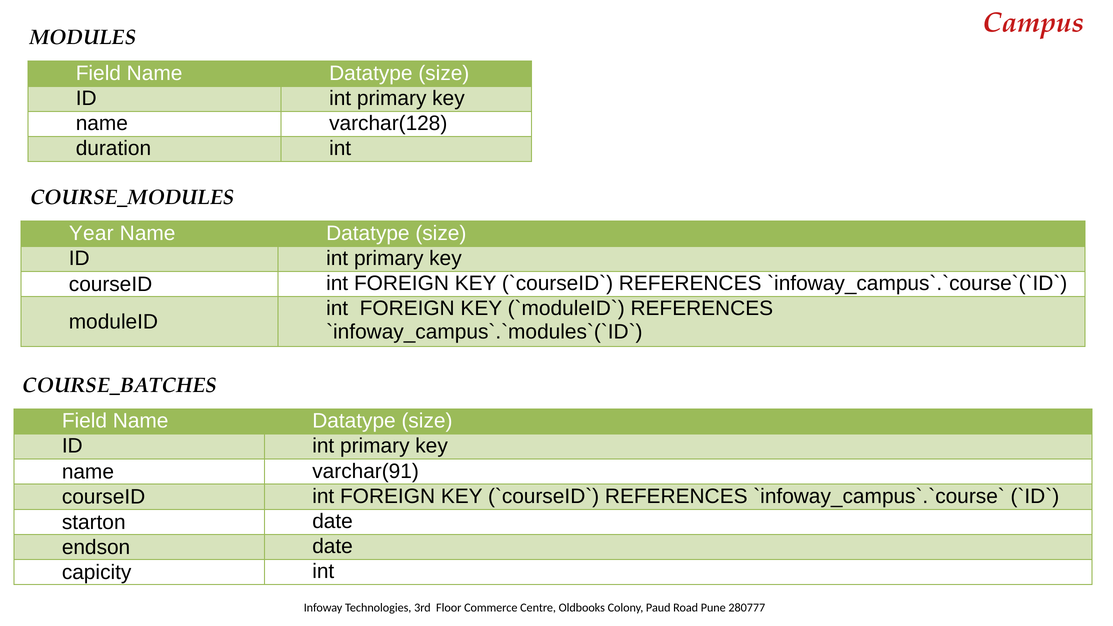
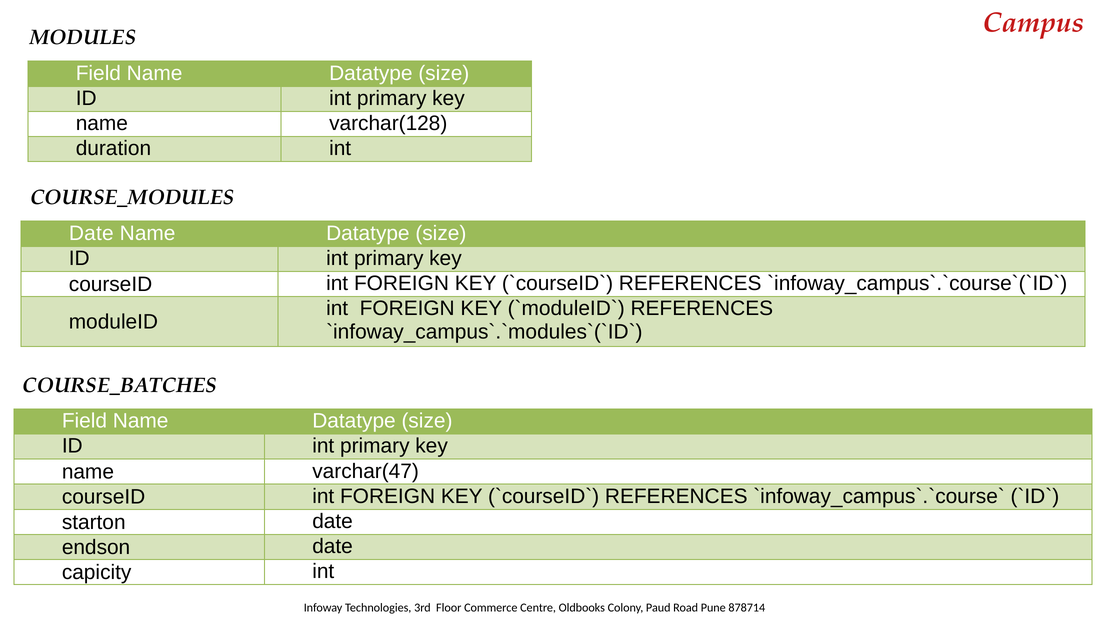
Year at (91, 233): Year -> Date
varchar(91: varchar(91 -> varchar(47
280777: 280777 -> 878714
